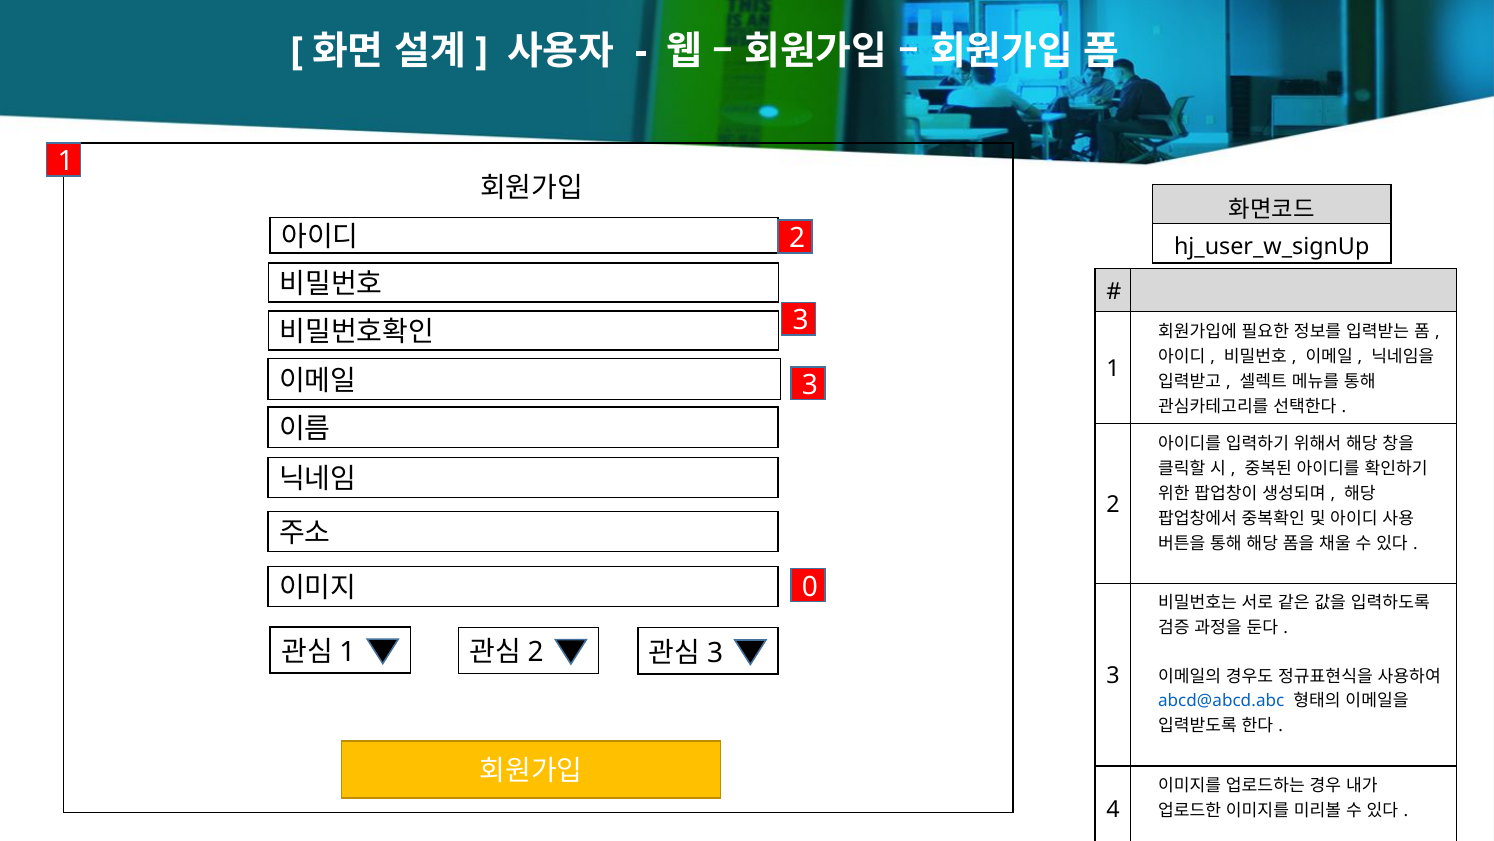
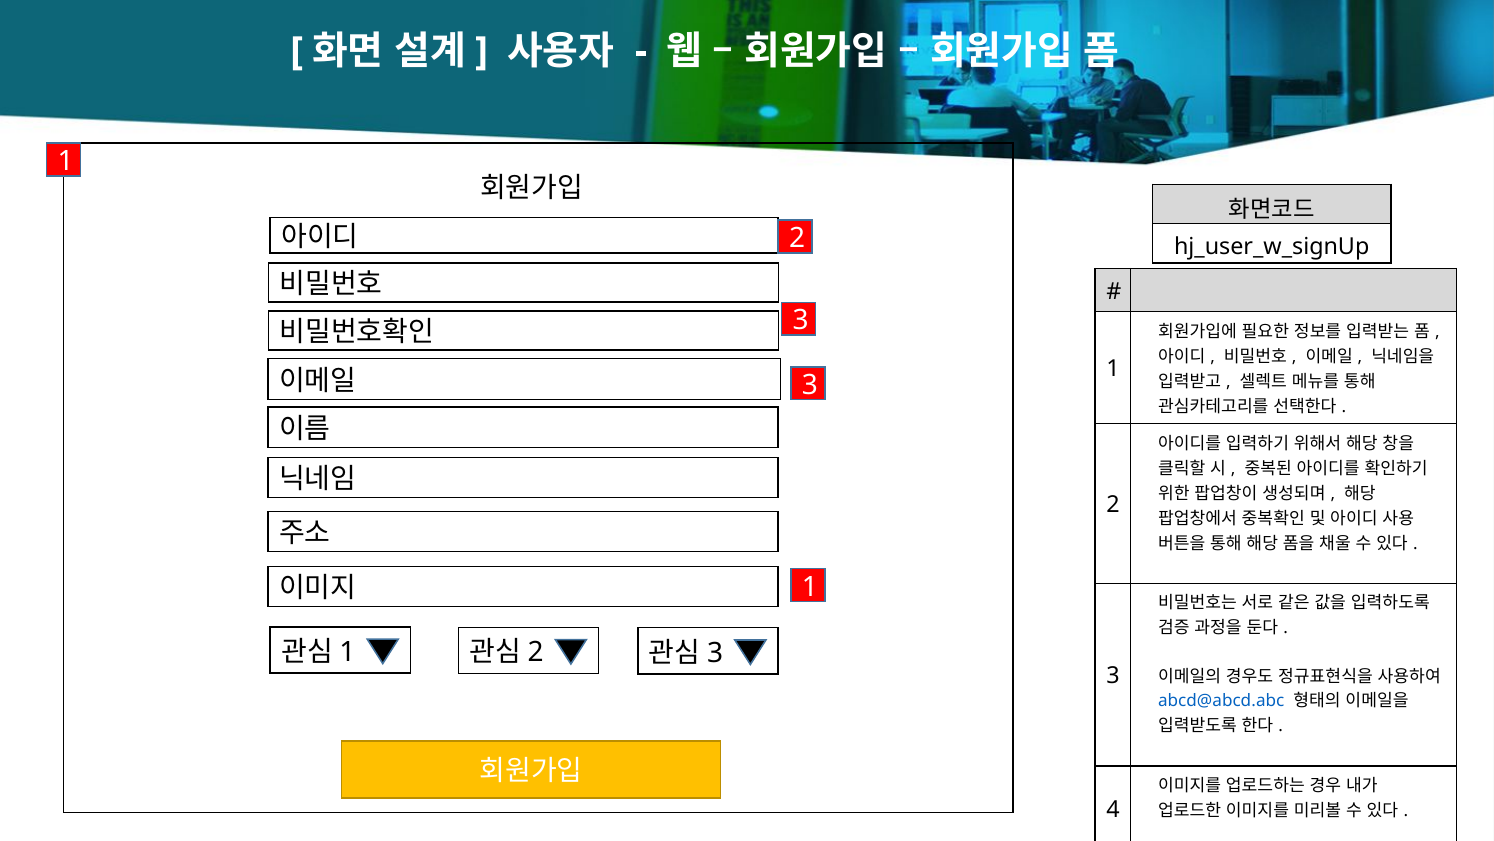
0 at (810, 587): 0 -> 1
